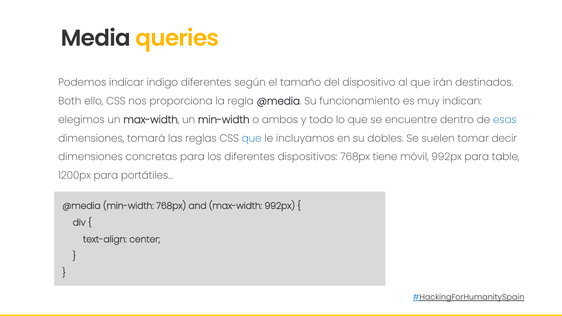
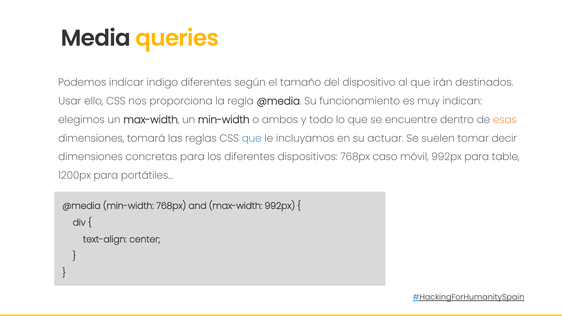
Both: Both -> Usar
esas colour: blue -> orange
dobles: dobles -> actuar
tiene: tiene -> caso
